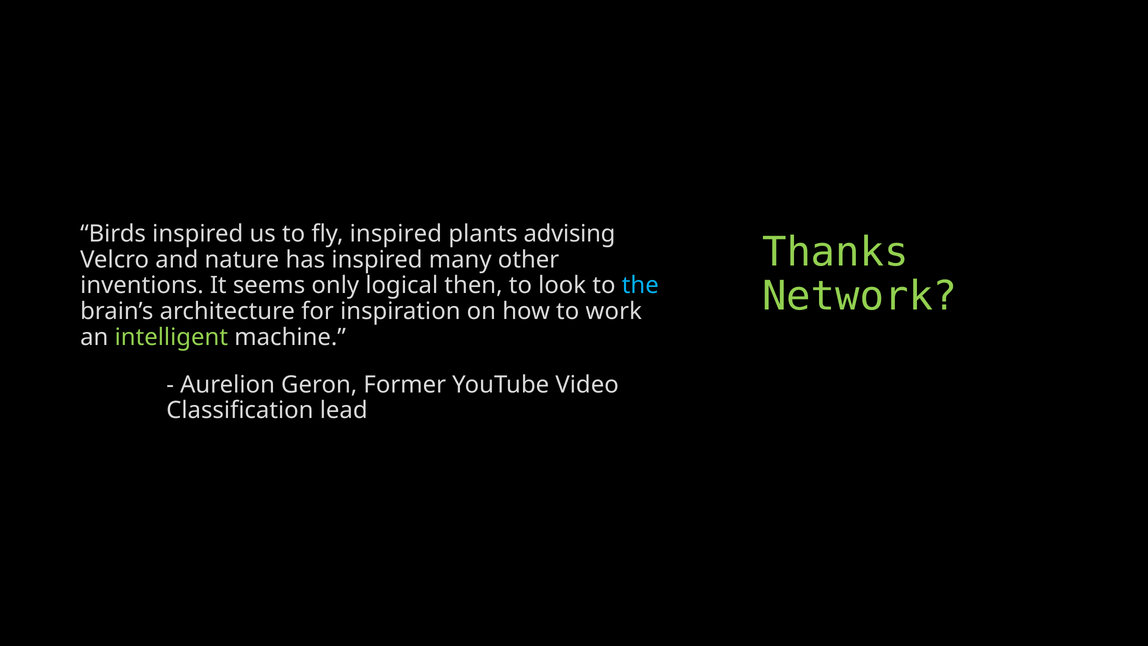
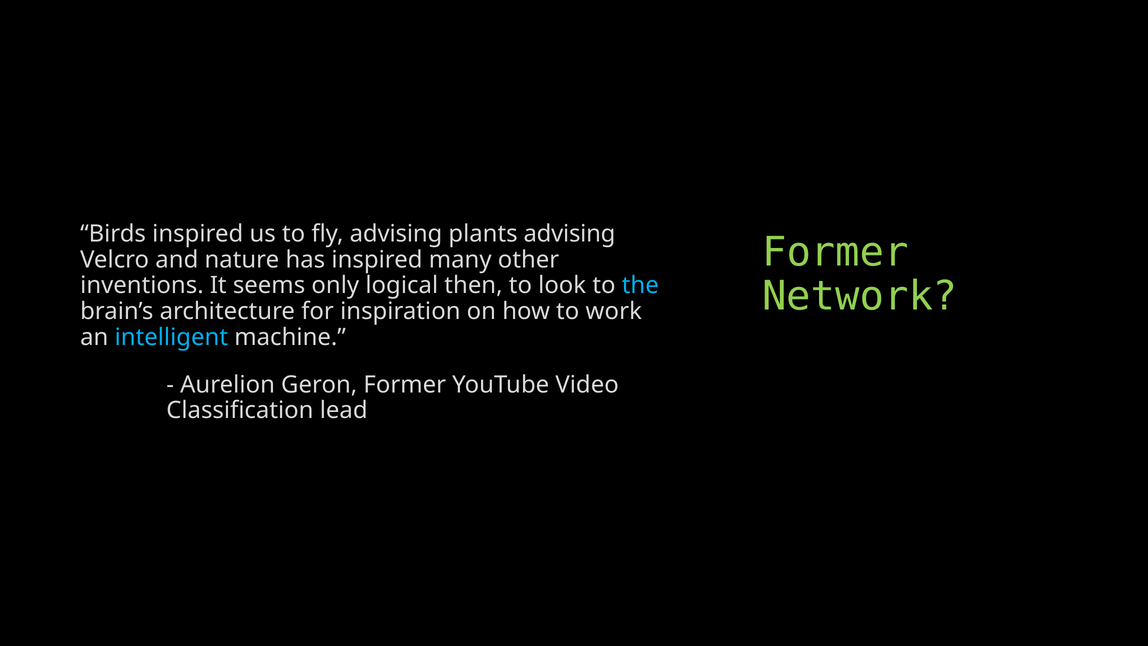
fly inspired: inspired -> advising
Thanks at (835, 252): Thanks -> Former
intelligent colour: light green -> light blue
